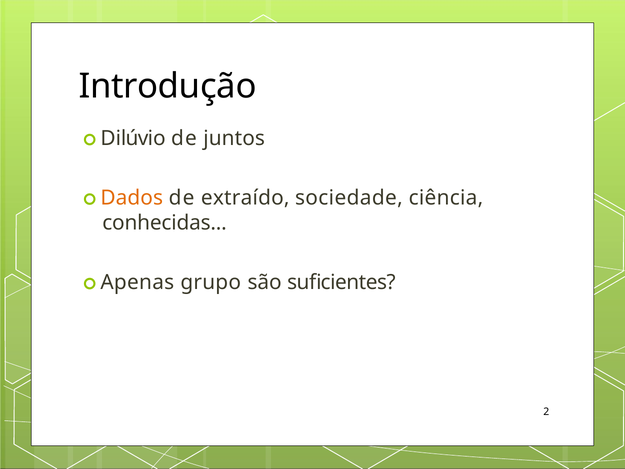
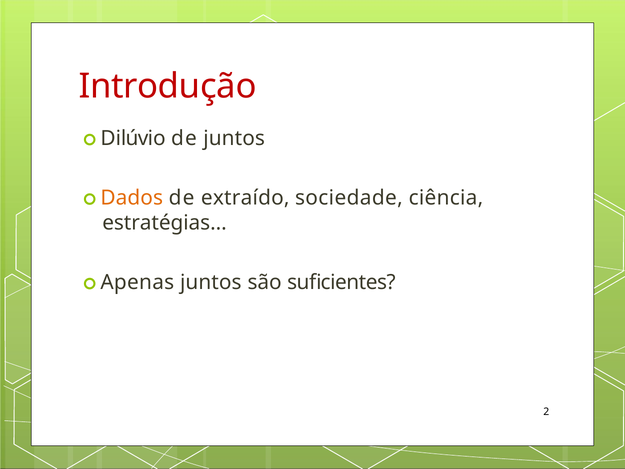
Introdução colour: black -> red
conhecidas: conhecidas -> estratégias
Apenas grupo: grupo -> juntos
